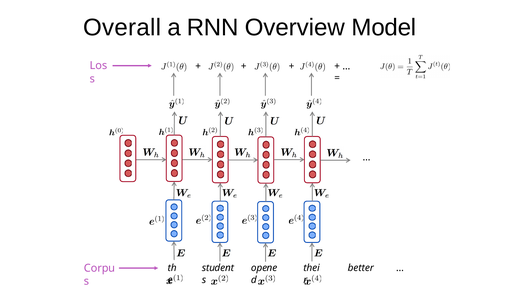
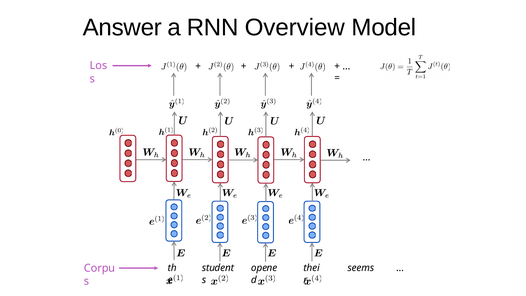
Overall: Overall -> Answer
better: better -> seems
